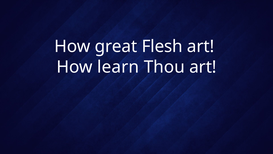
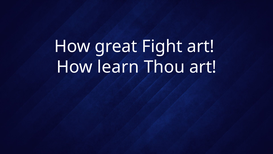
Flesh: Flesh -> Fight
